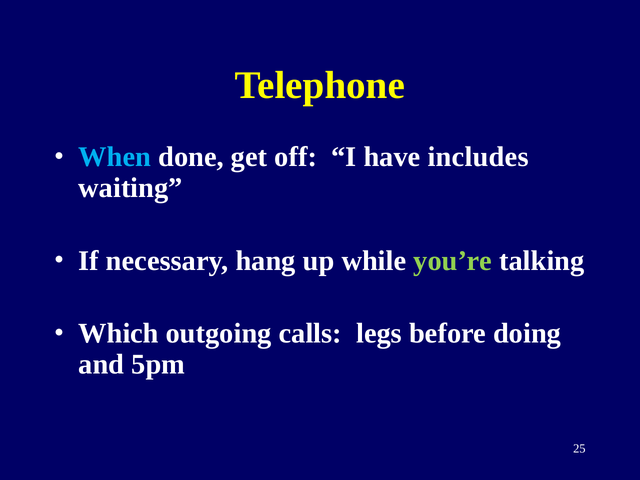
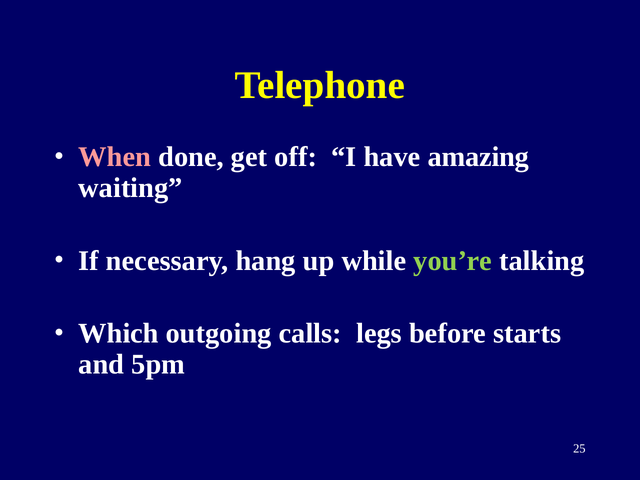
When colour: light blue -> pink
includes: includes -> amazing
doing: doing -> starts
